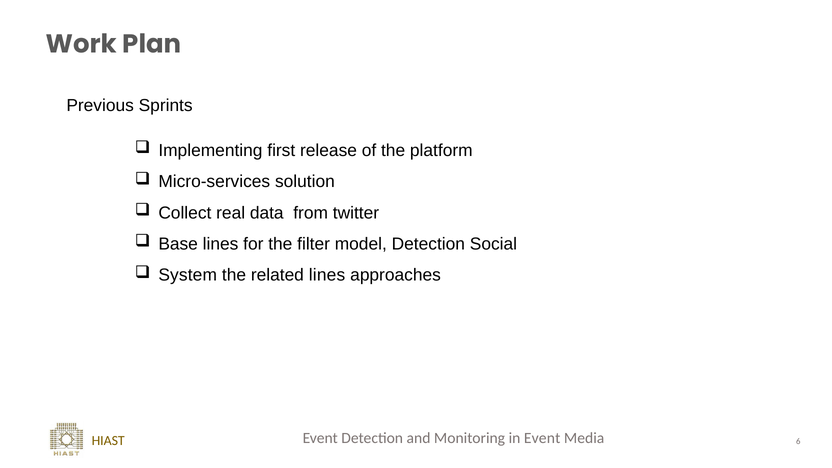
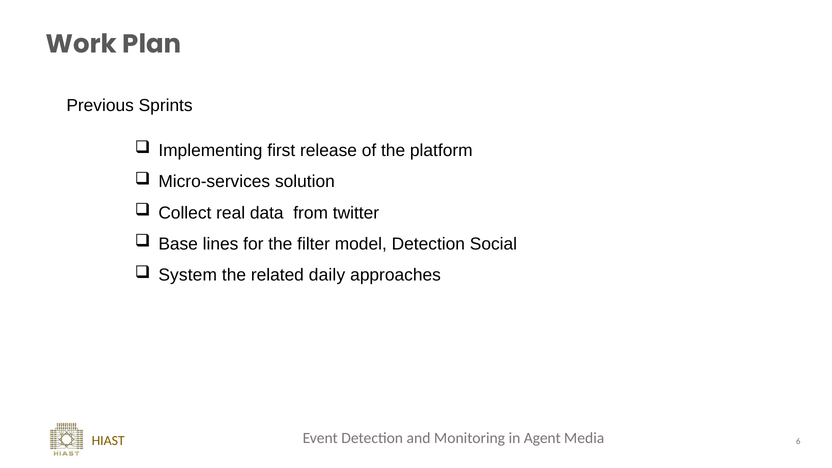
related lines: lines -> daily
in Event: Event -> Agent
